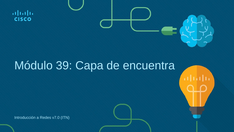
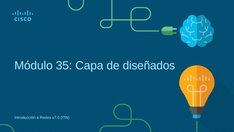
39: 39 -> 35
encuentra: encuentra -> diseñados
